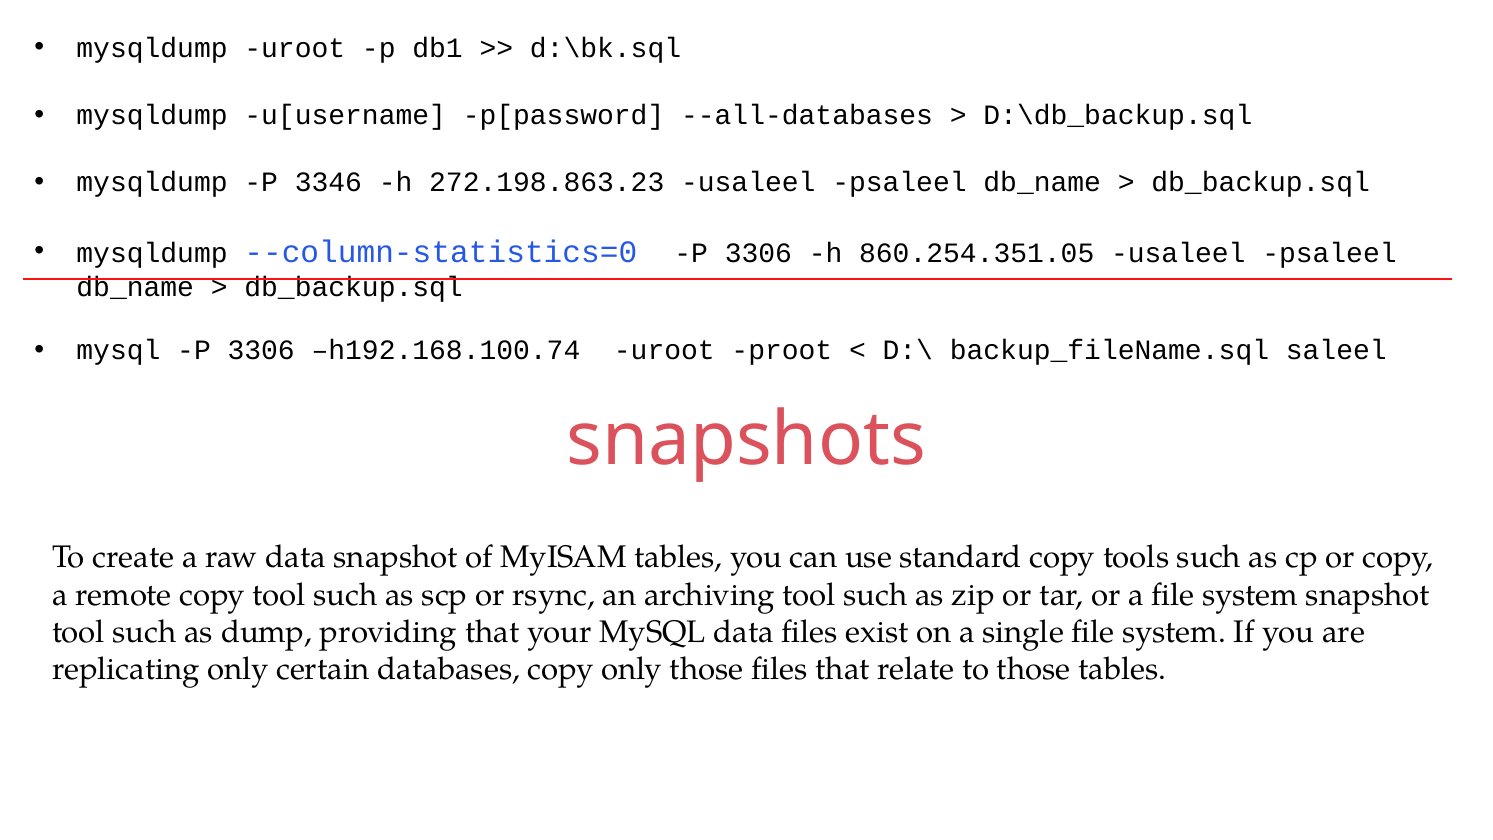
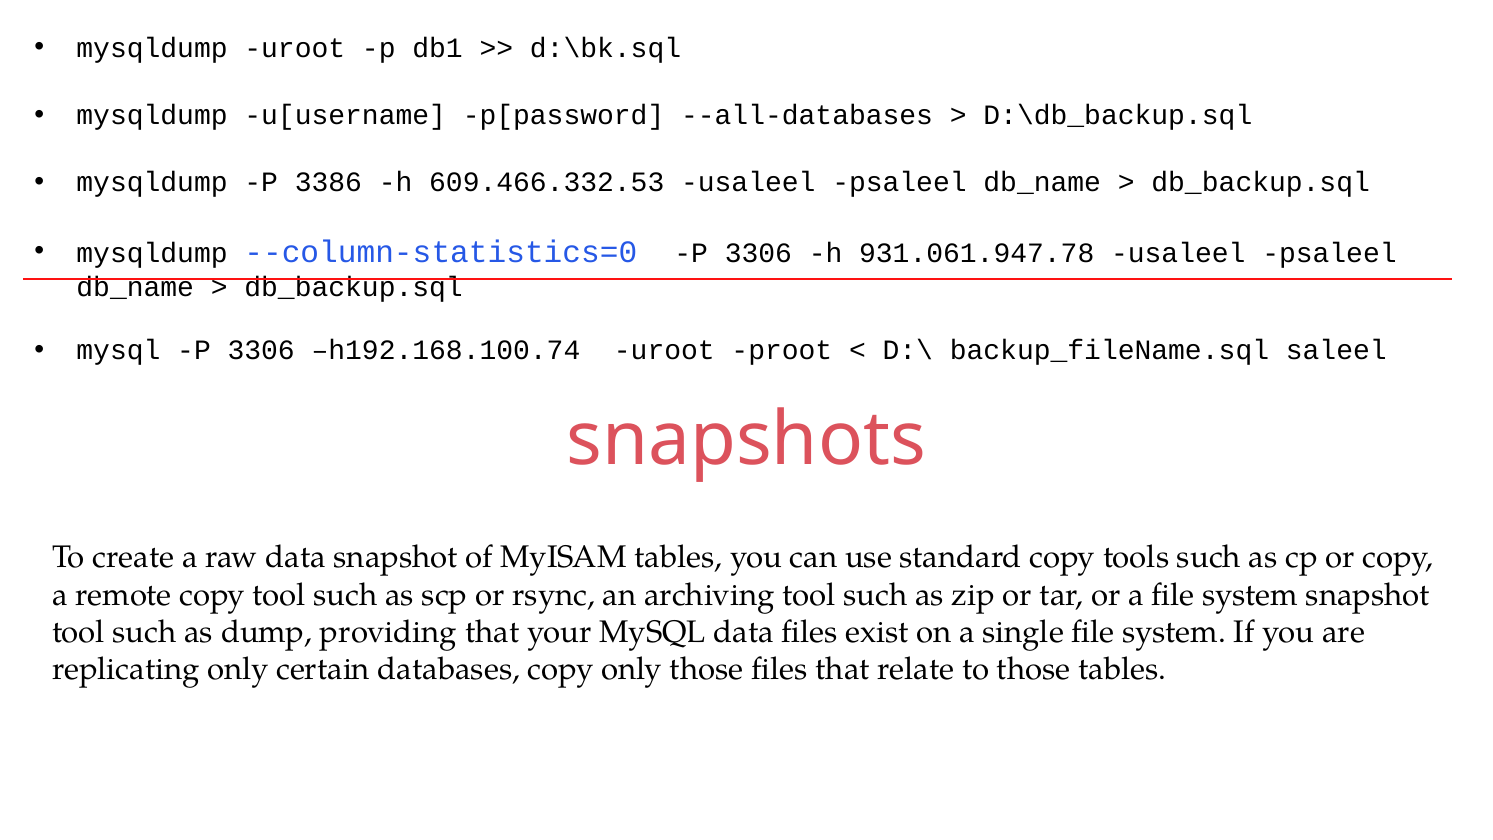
3346: 3346 -> 3386
272.198.863.23: 272.198.863.23 -> 609.466.332.53
860.254.351.05: 860.254.351.05 -> 931.061.947.78
